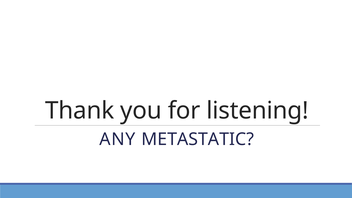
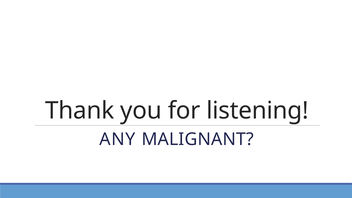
METASTATIC: METASTATIC -> MALIGNANT
